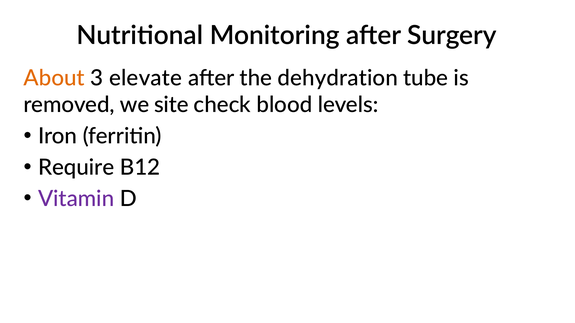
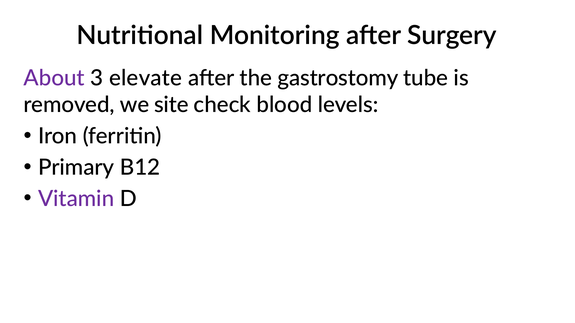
About colour: orange -> purple
dehydration: dehydration -> gastrostomy
Require: Require -> Primary
